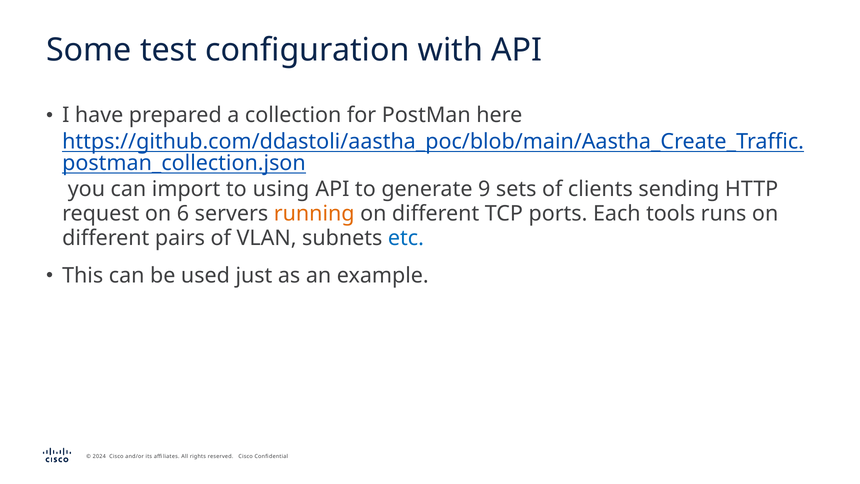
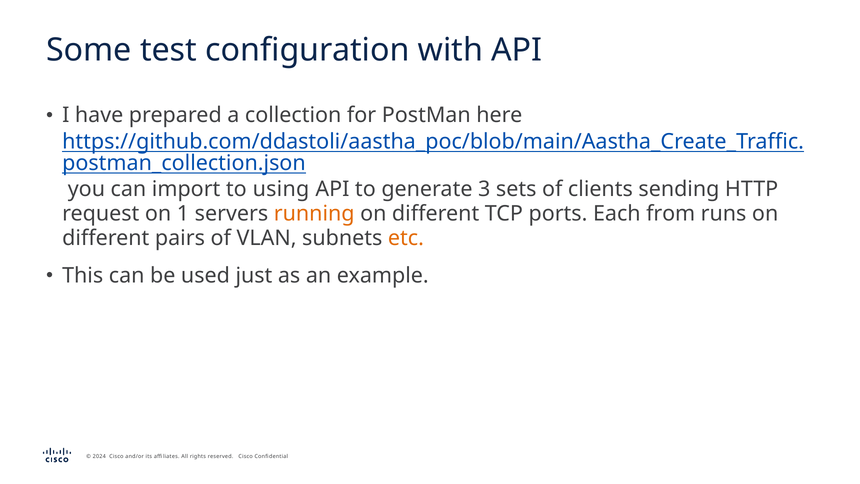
9: 9 -> 3
6: 6 -> 1
tools: tools -> from
etc colour: blue -> orange
